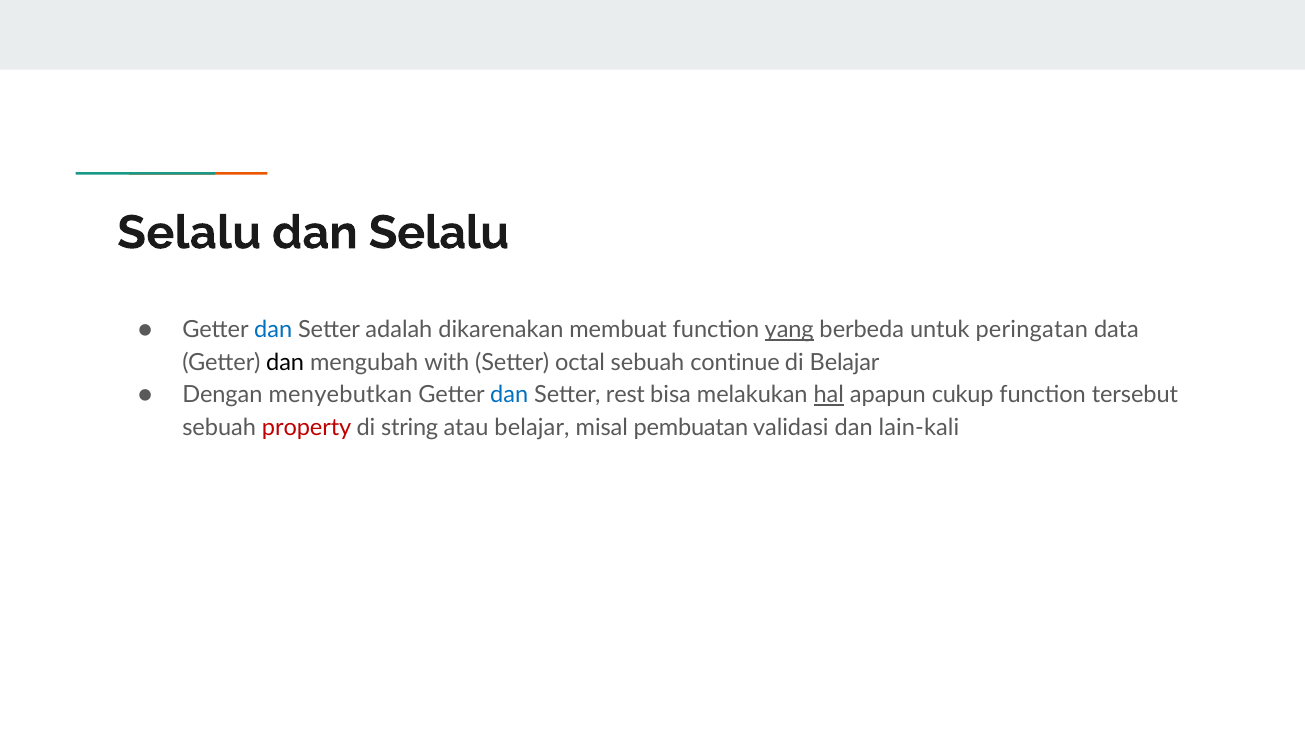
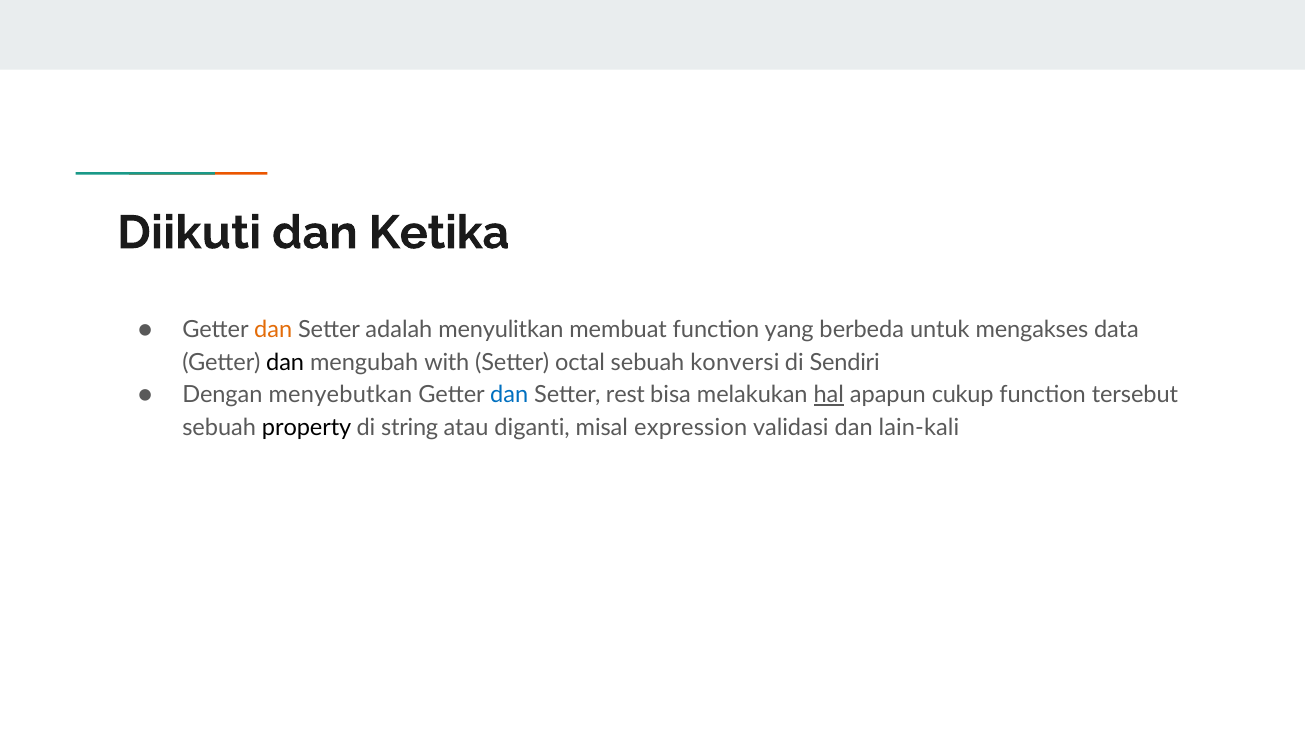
Selalu at (189, 233): Selalu -> Diikuti
dan Selalu: Selalu -> Ketika
dan at (273, 330) colour: blue -> orange
dikarenakan: dikarenakan -> menyulitkan
yang underline: present -> none
peringatan: peringatan -> mengakses
continue: continue -> konversi
di Belajar: Belajar -> Sendiri
property colour: red -> black
atau belajar: belajar -> diganti
pembuatan: pembuatan -> expression
